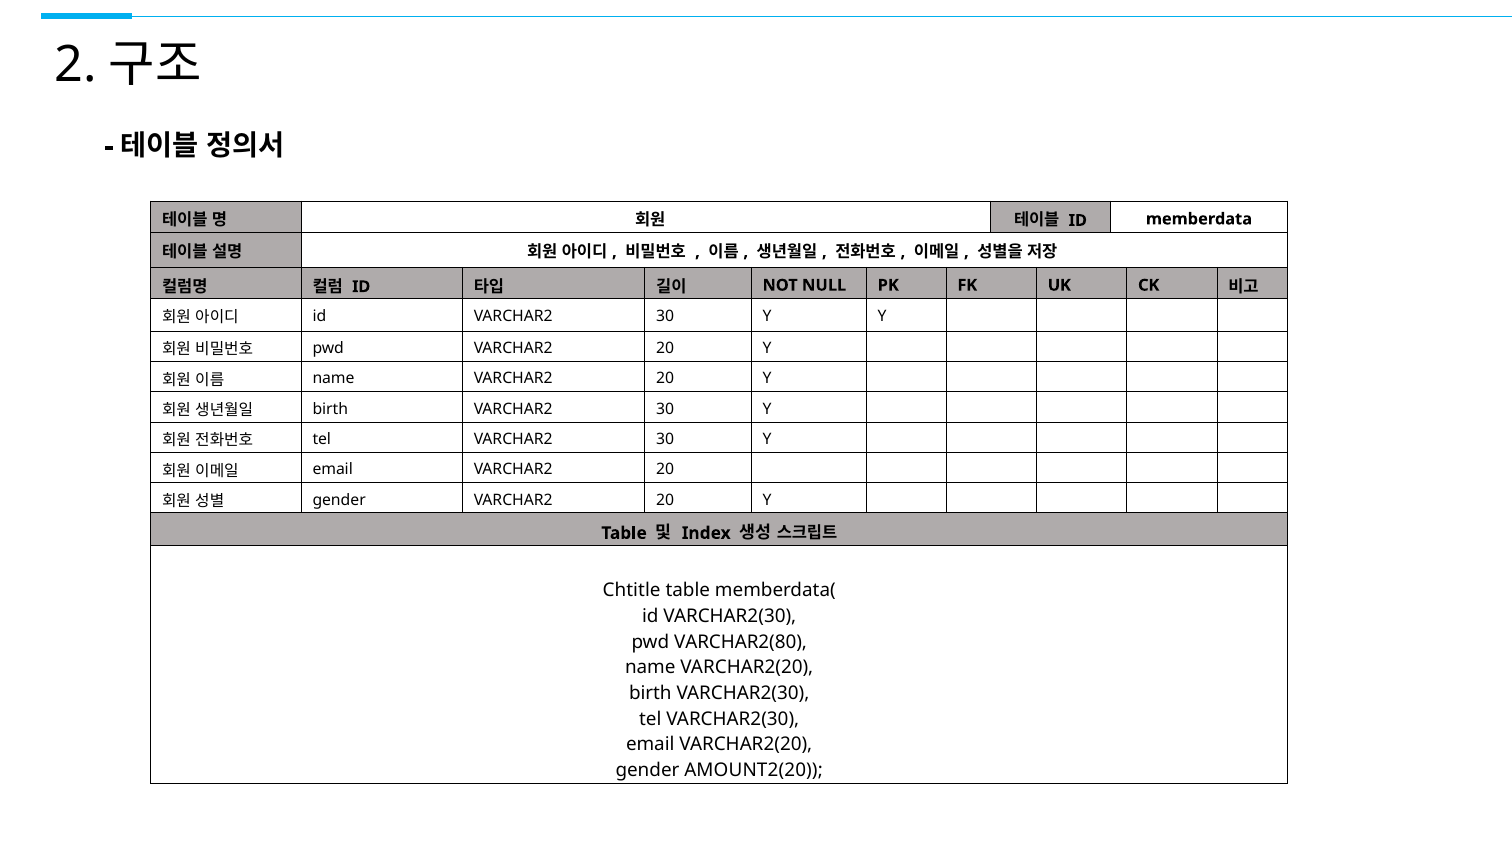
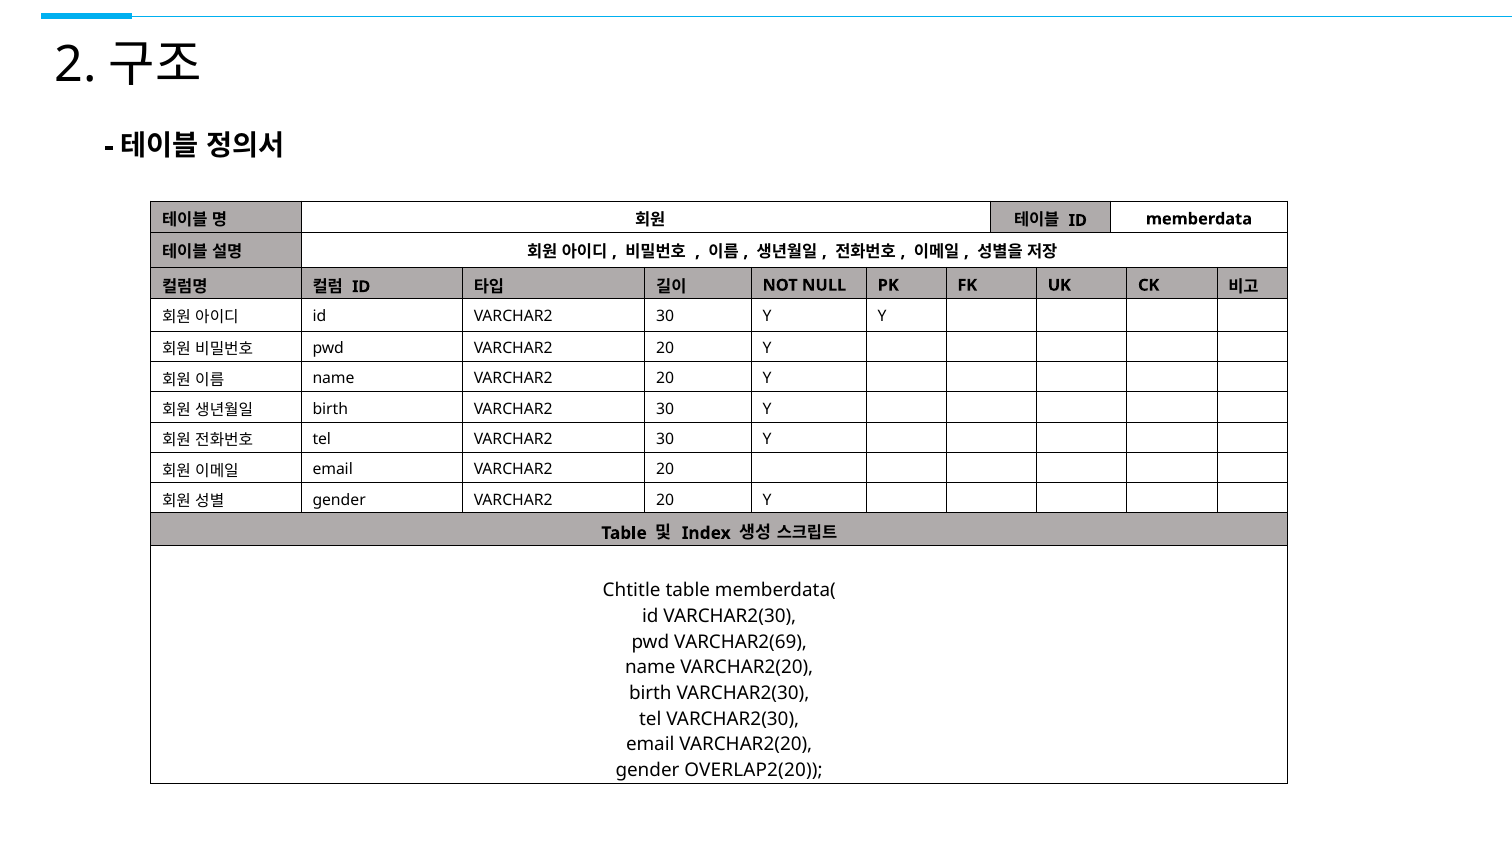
VARCHAR2(80: VARCHAR2(80 -> VARCHAR2(69
AMOUNT2(20: AMOUNT2(20 -> OVERLAP2(20
